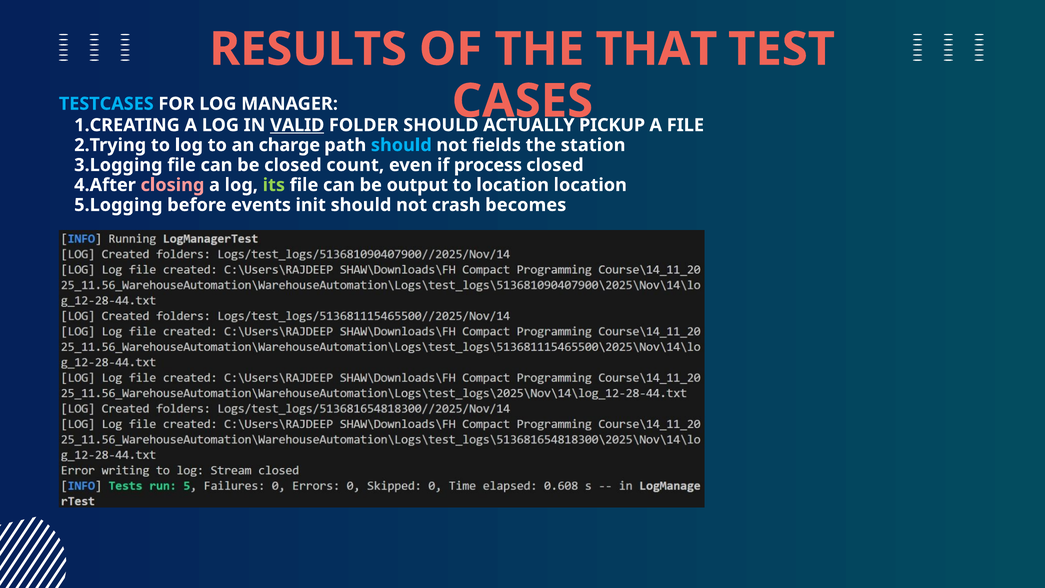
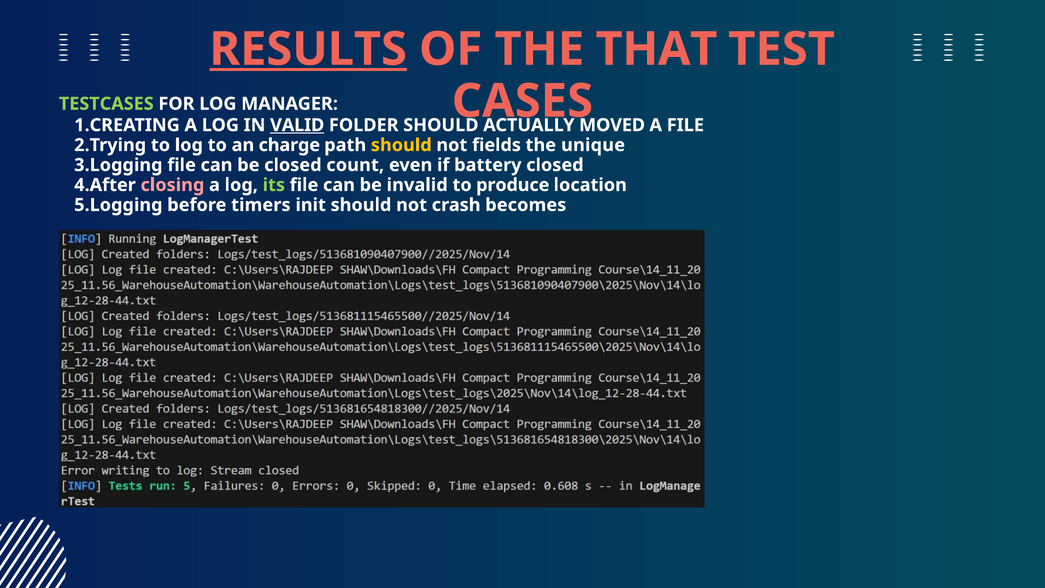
RESULTS underline: none -> present
TESTCASES colour: light blue -> light green
PICKUP: PICKUP -> MOVED
should at (401, 145) colour: light blue -> yellow
station: station -> unique
process: process -> battery
output: output -> invalid
to location: location -> produce
events: events -> timers
